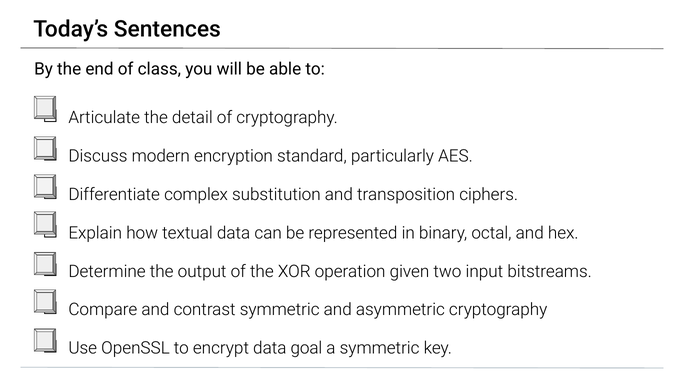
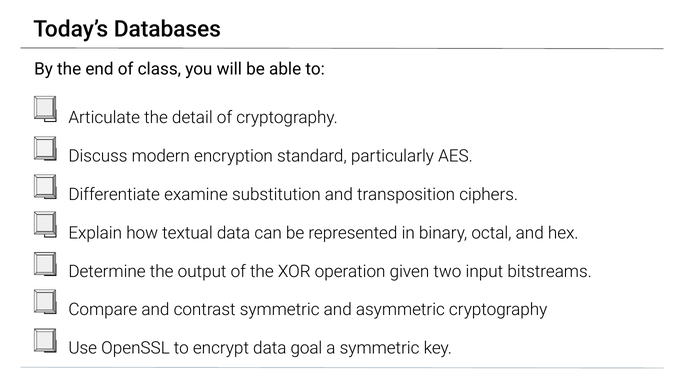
Sentences: Sentences -> Databases
complex: complex -> examine
